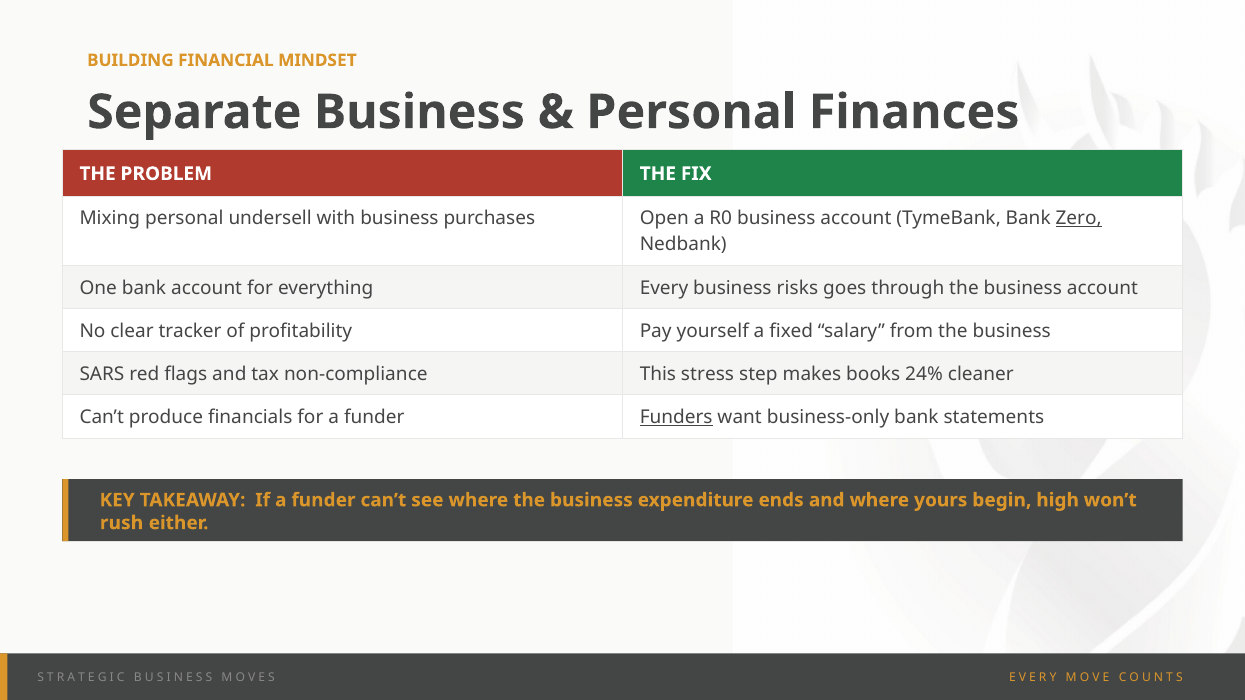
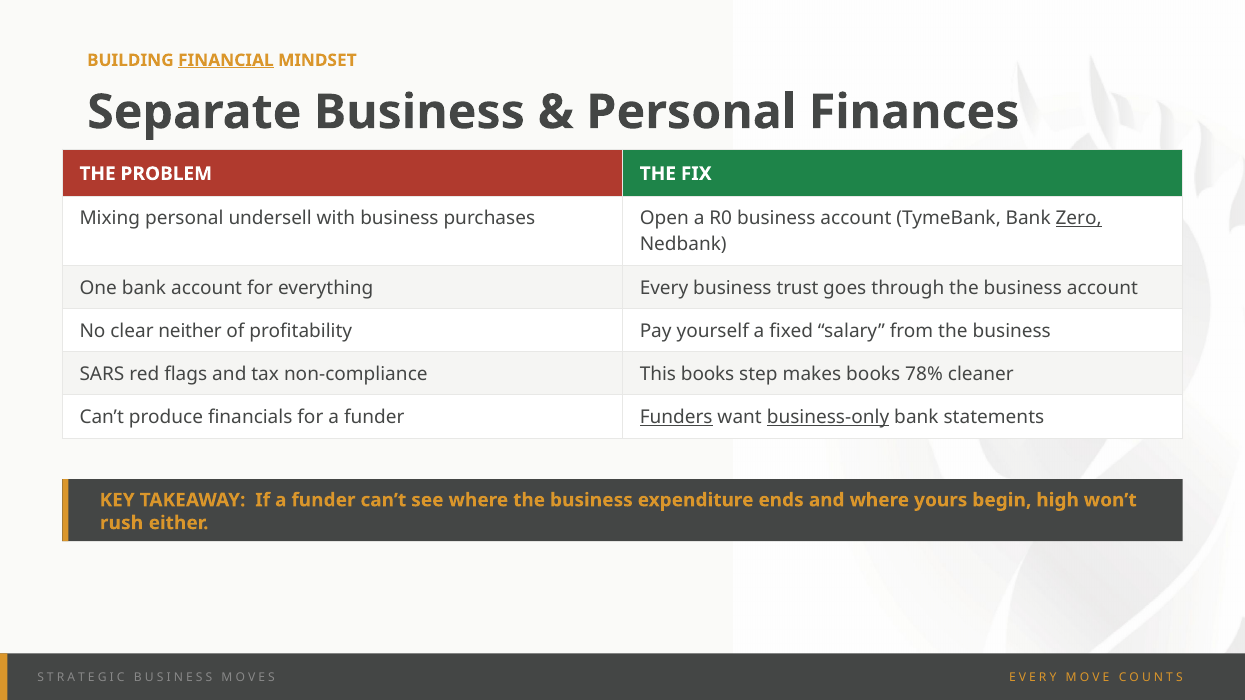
FINANCIAL underline: none -> present
risks: risks -> trust
tracker: tracker -> neither
This stress: stress -> books
24%: 24% -> 78%
business-only underline: none -> present
